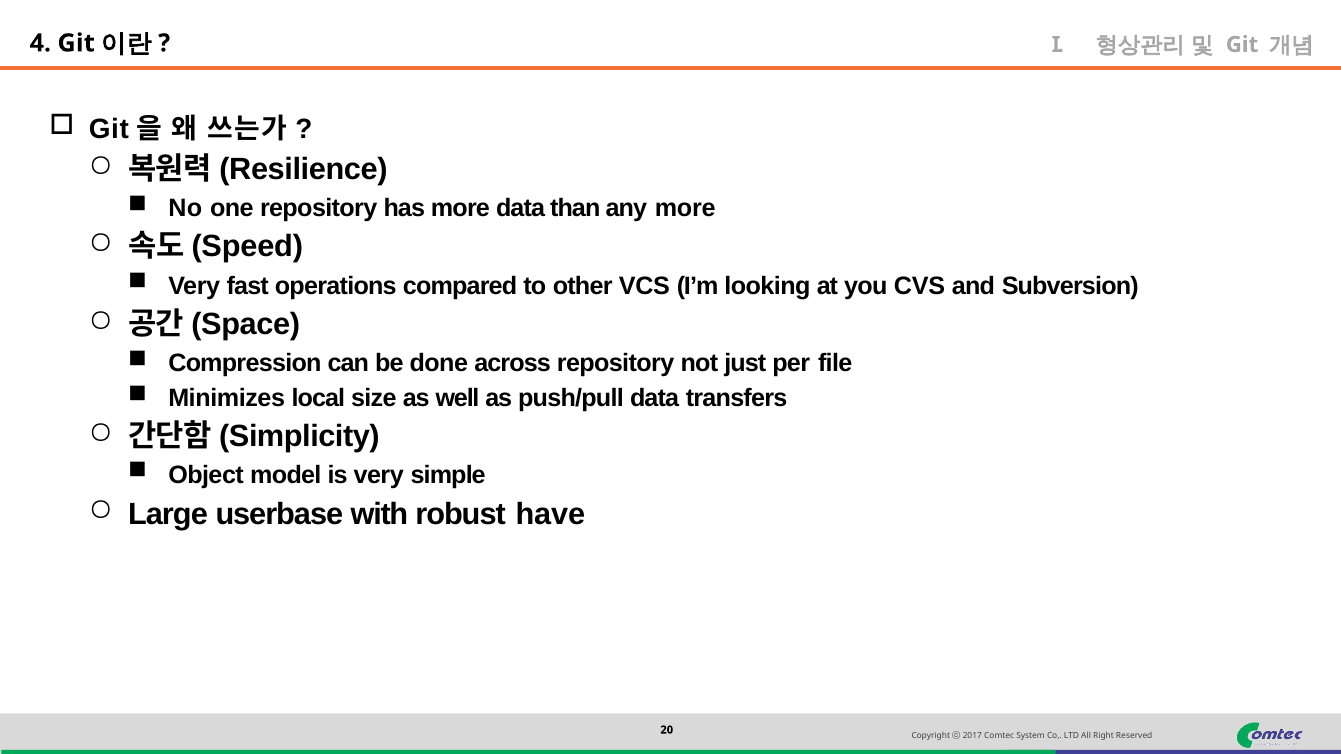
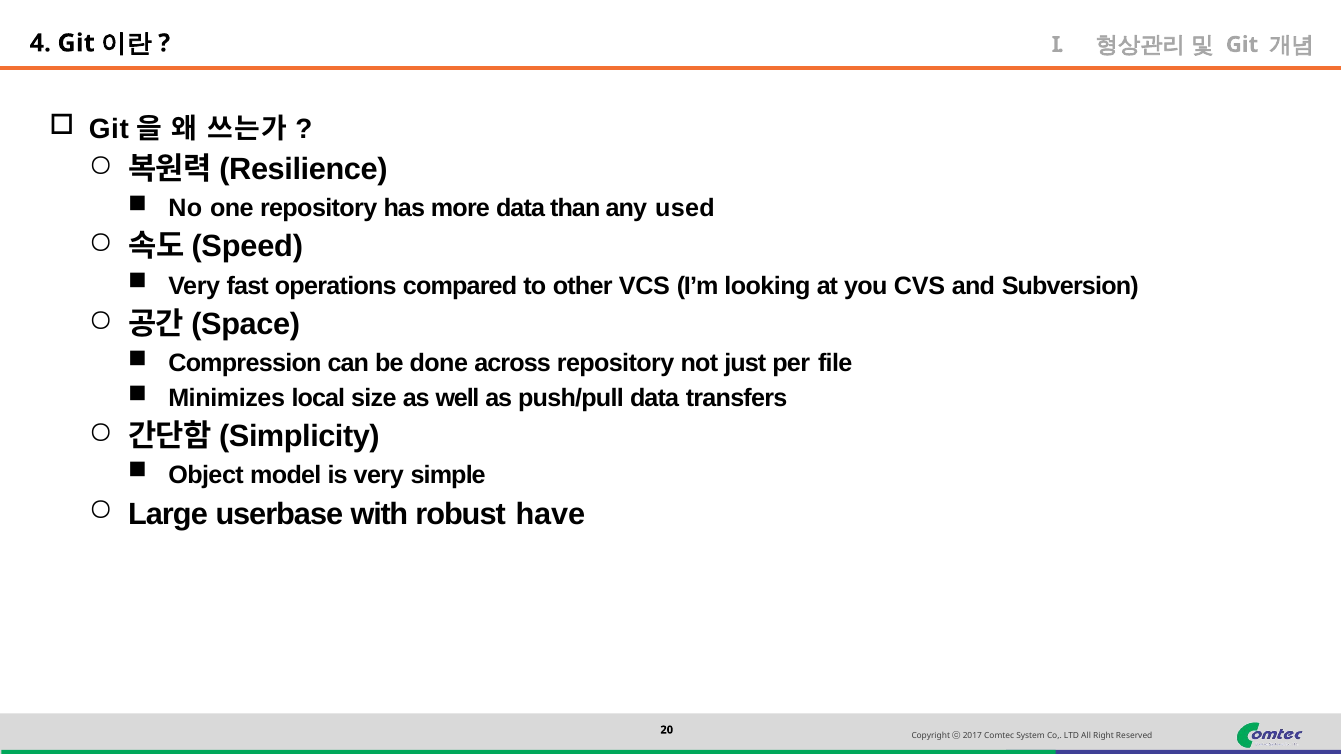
any more: more -> used
